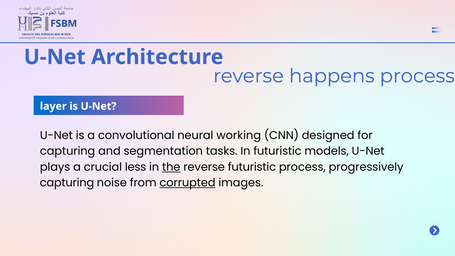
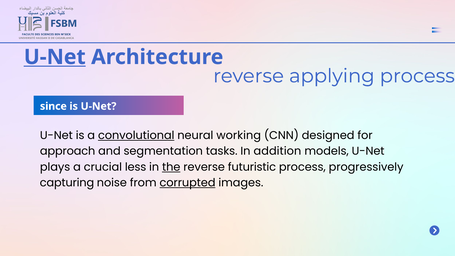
U-Net at (55, 57) underline: none -> present
happens: happens -> applying
layer: layer -> since
convolutional underline: none -> present
capturing at (68, 151): capturing -> approach
In futuristic: futuristic -> addition
